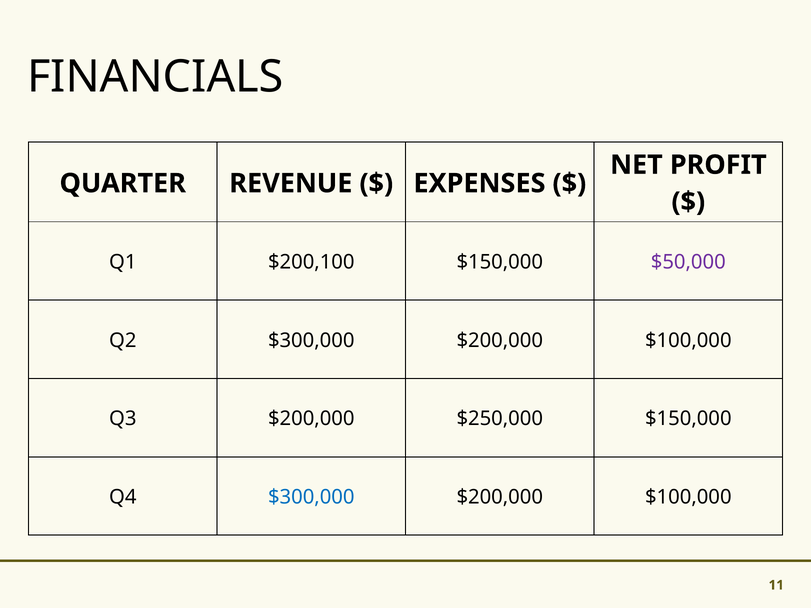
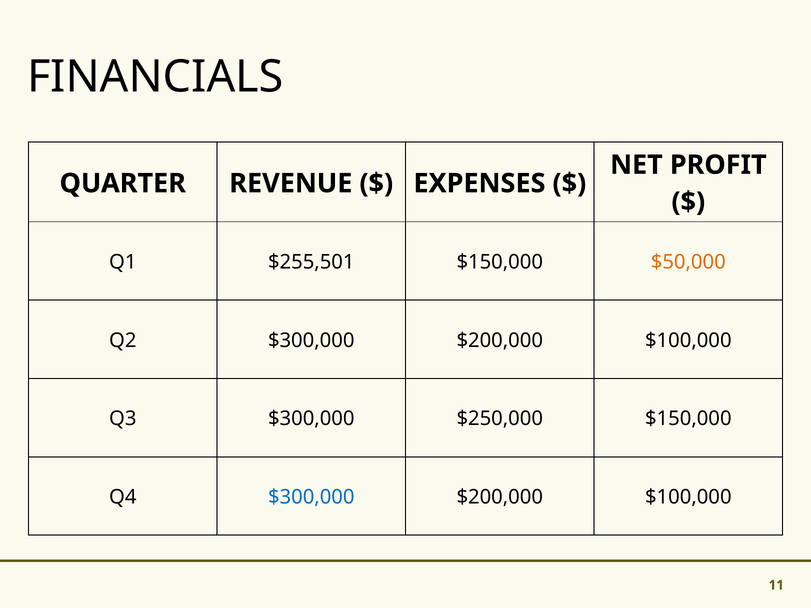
$200,100: $200,100 -> $255,501
$50,000 colour: purple -> orange
Q3 $200,000: $200,000 -> $300,000
